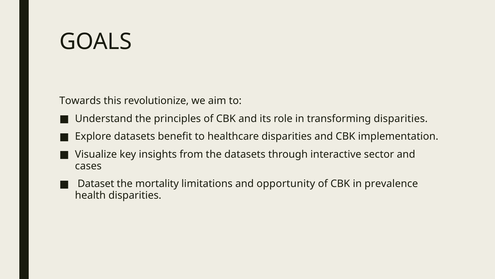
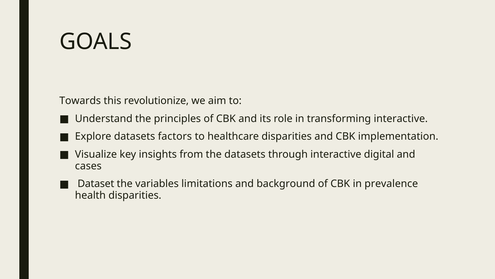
transforming disparities: disparities -> interactive
benefit: benefit -> factors
sector: sector -> digital
mortality: mortality -> variables
opportunity: opportunity -> background
